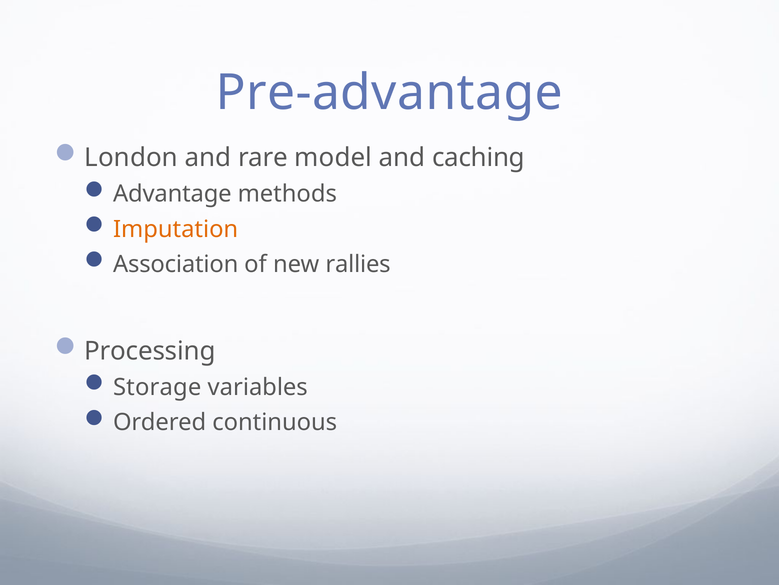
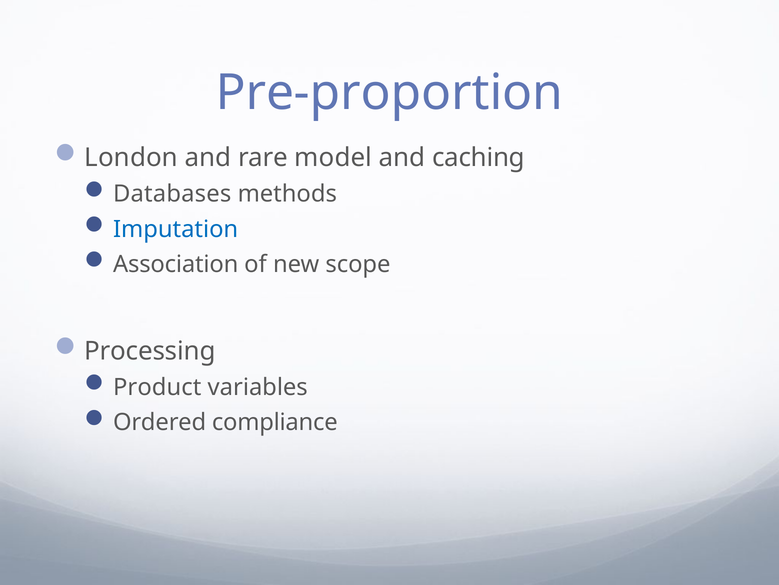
Pre-advantage: Pre-advantage -> Pre-proportion
Advantage: Advantage -> Databases
Imputation colour: orange -> blue
rallies: rallies -> scope
Storage: Storage -> Product
continuous: continuous -> compliance
